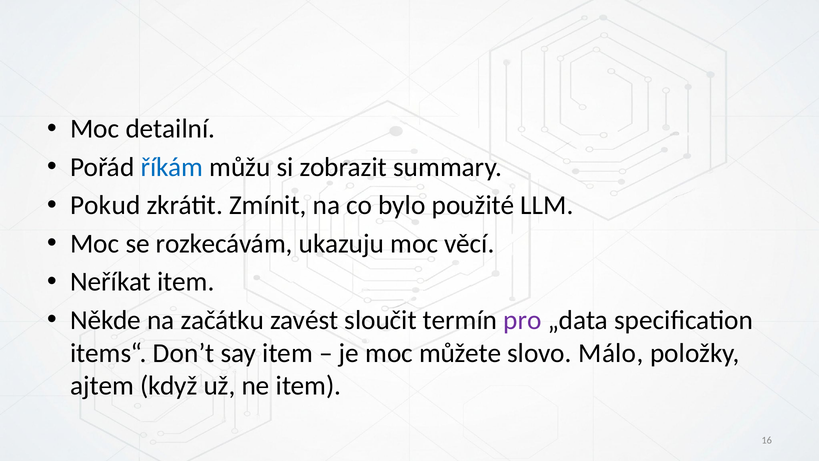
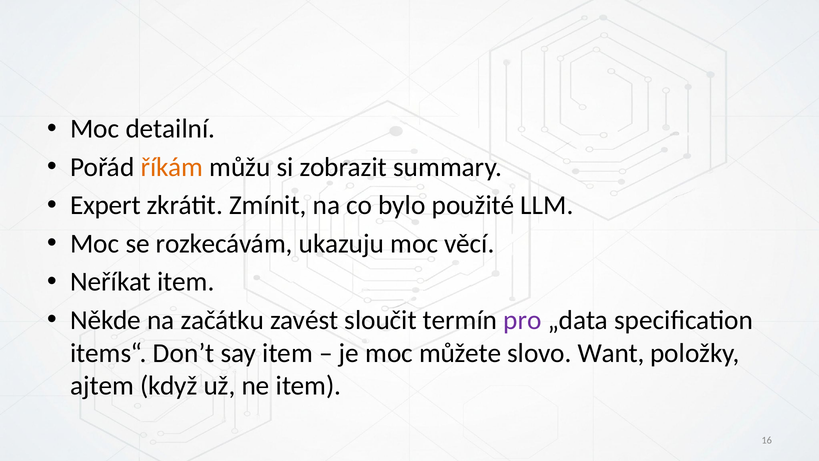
říkám colour: blue -> orange
Pokud: Pokud -> Expert
Málo: Málo -> Want
